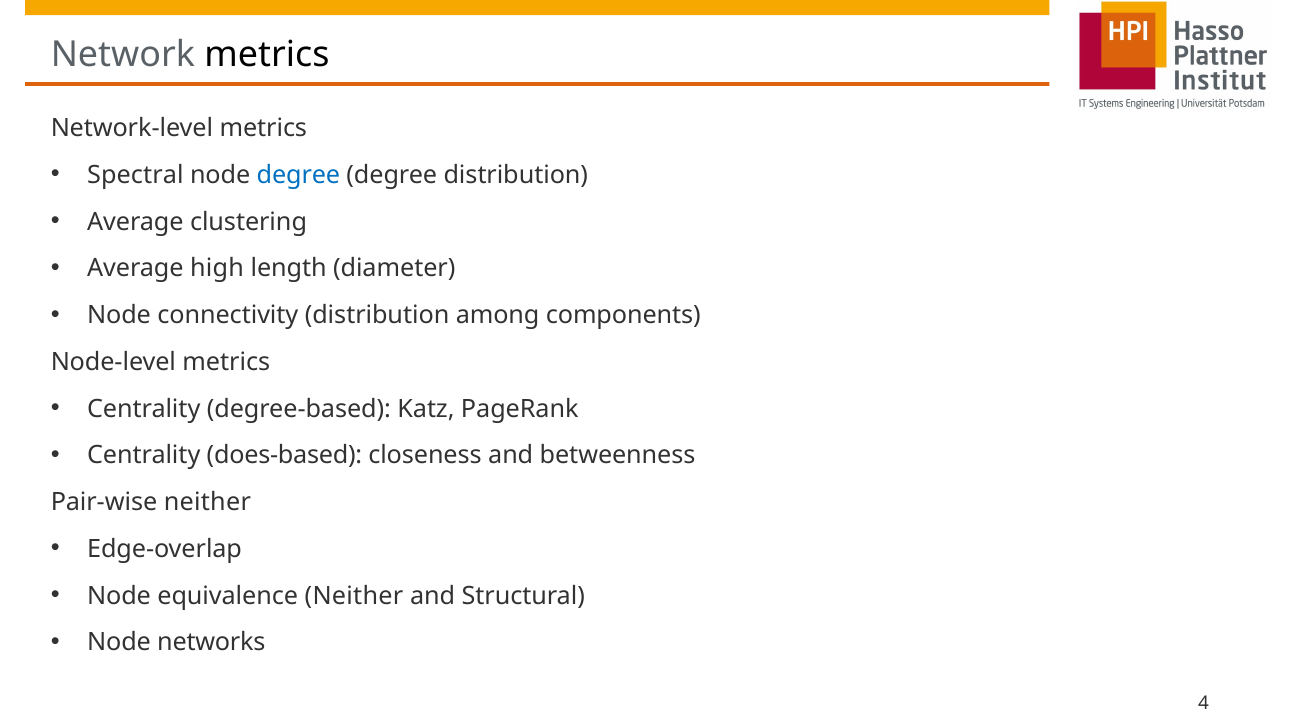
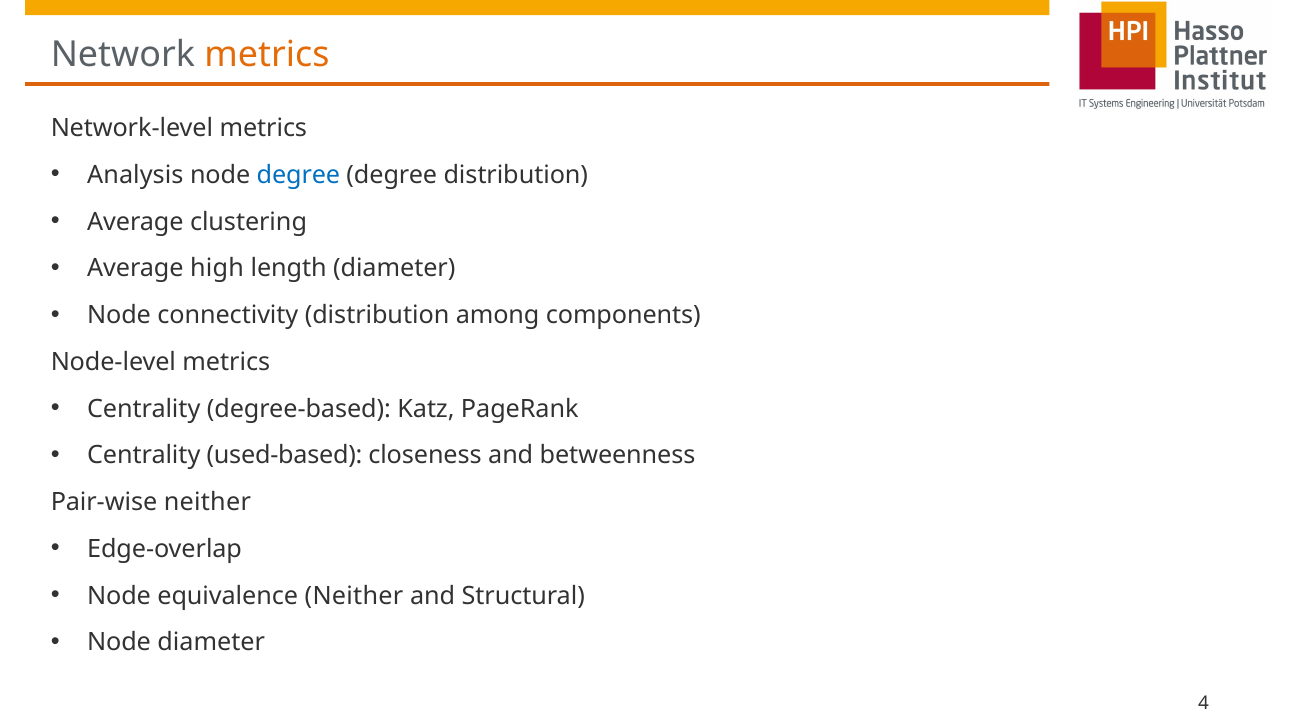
metrics at (267, 55) colour: black -> orange
Spectral: Spectral -> Analysis
does-based: does-based -> used-based
Node networks: networks -> diameter
